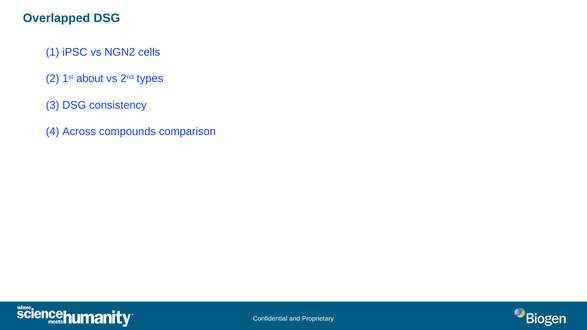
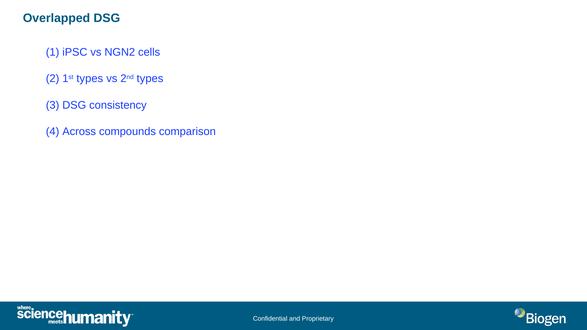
1st about: about -> types
